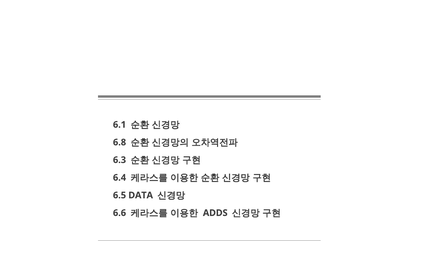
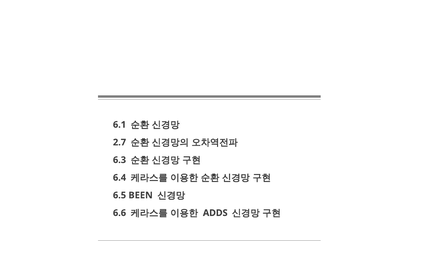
6.8: 6.8 -> 2.7
DATA: DATA -> BEEN
